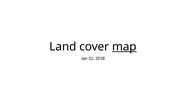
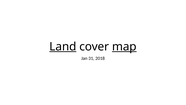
Land underline: none -> present
